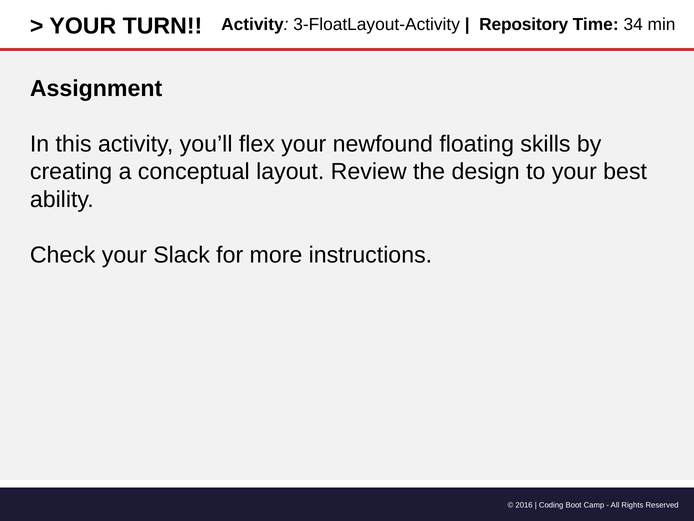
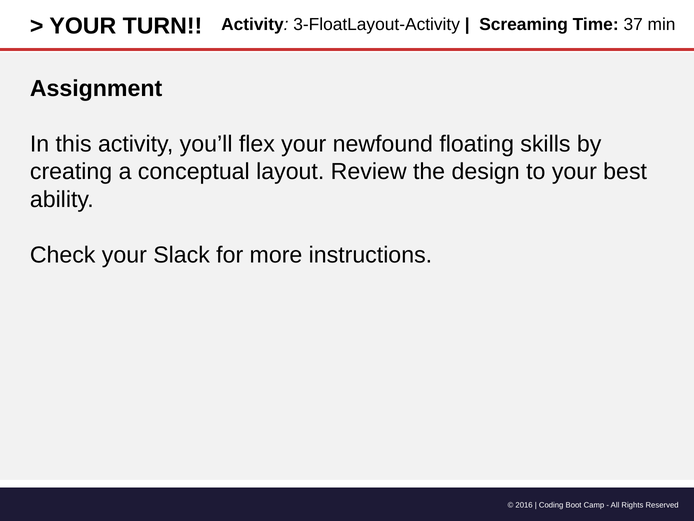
Repository: Repository -> Screaming
34: 34 -> 37
